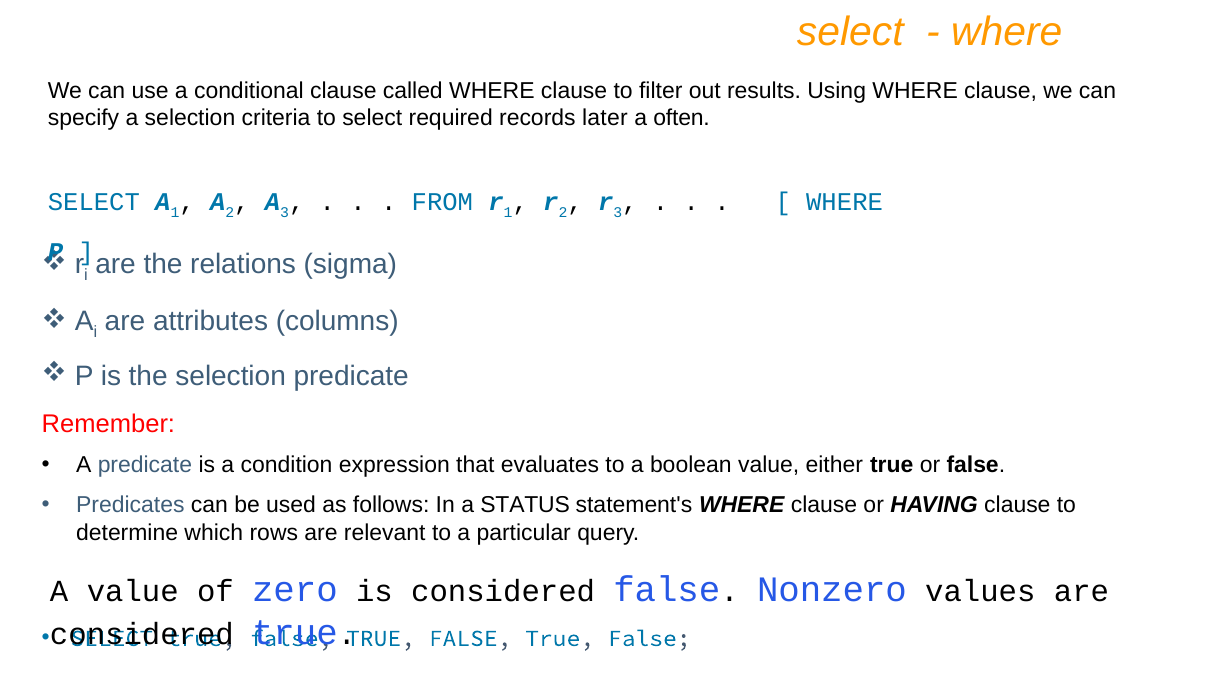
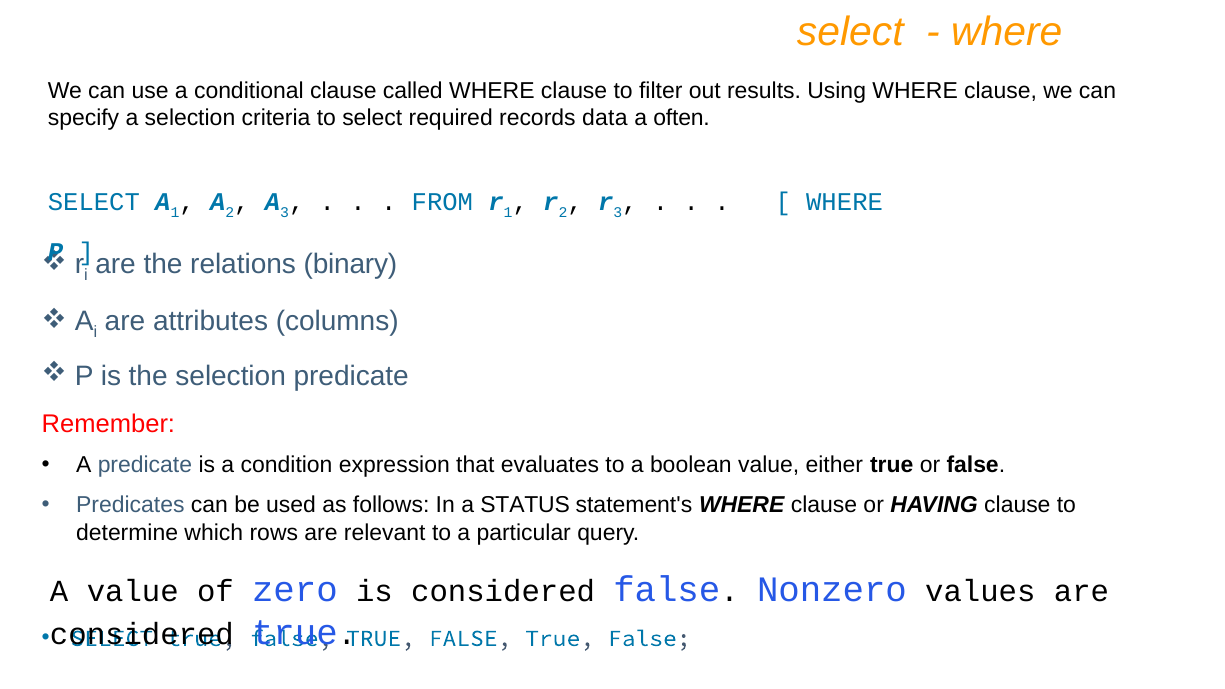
later: later -> data
sigma: sigma -> binary
